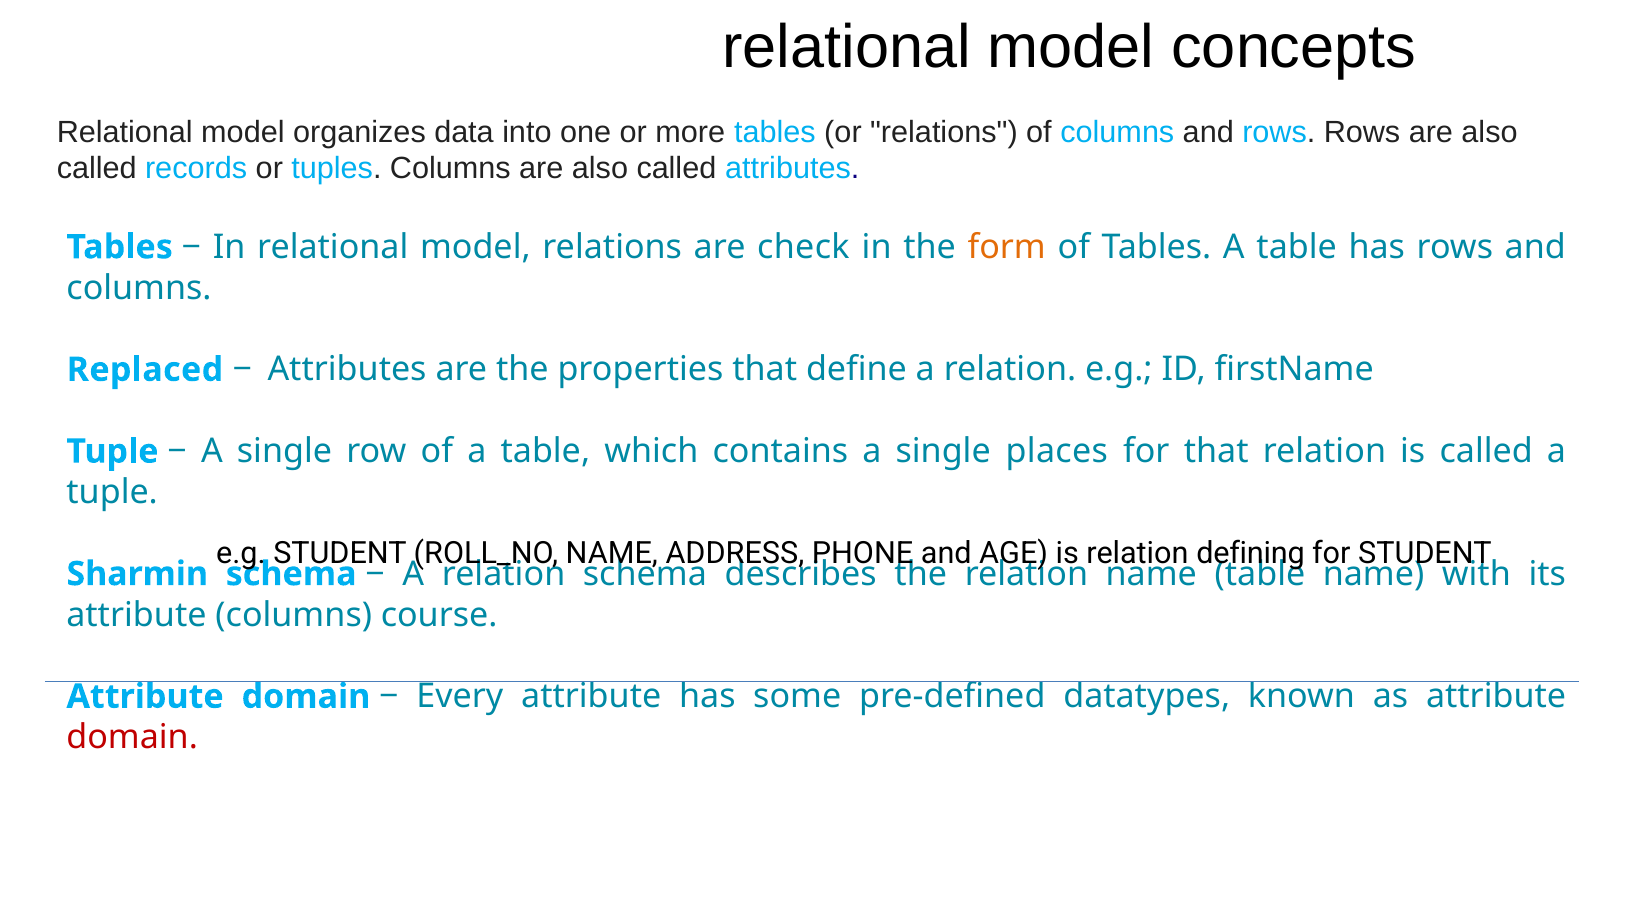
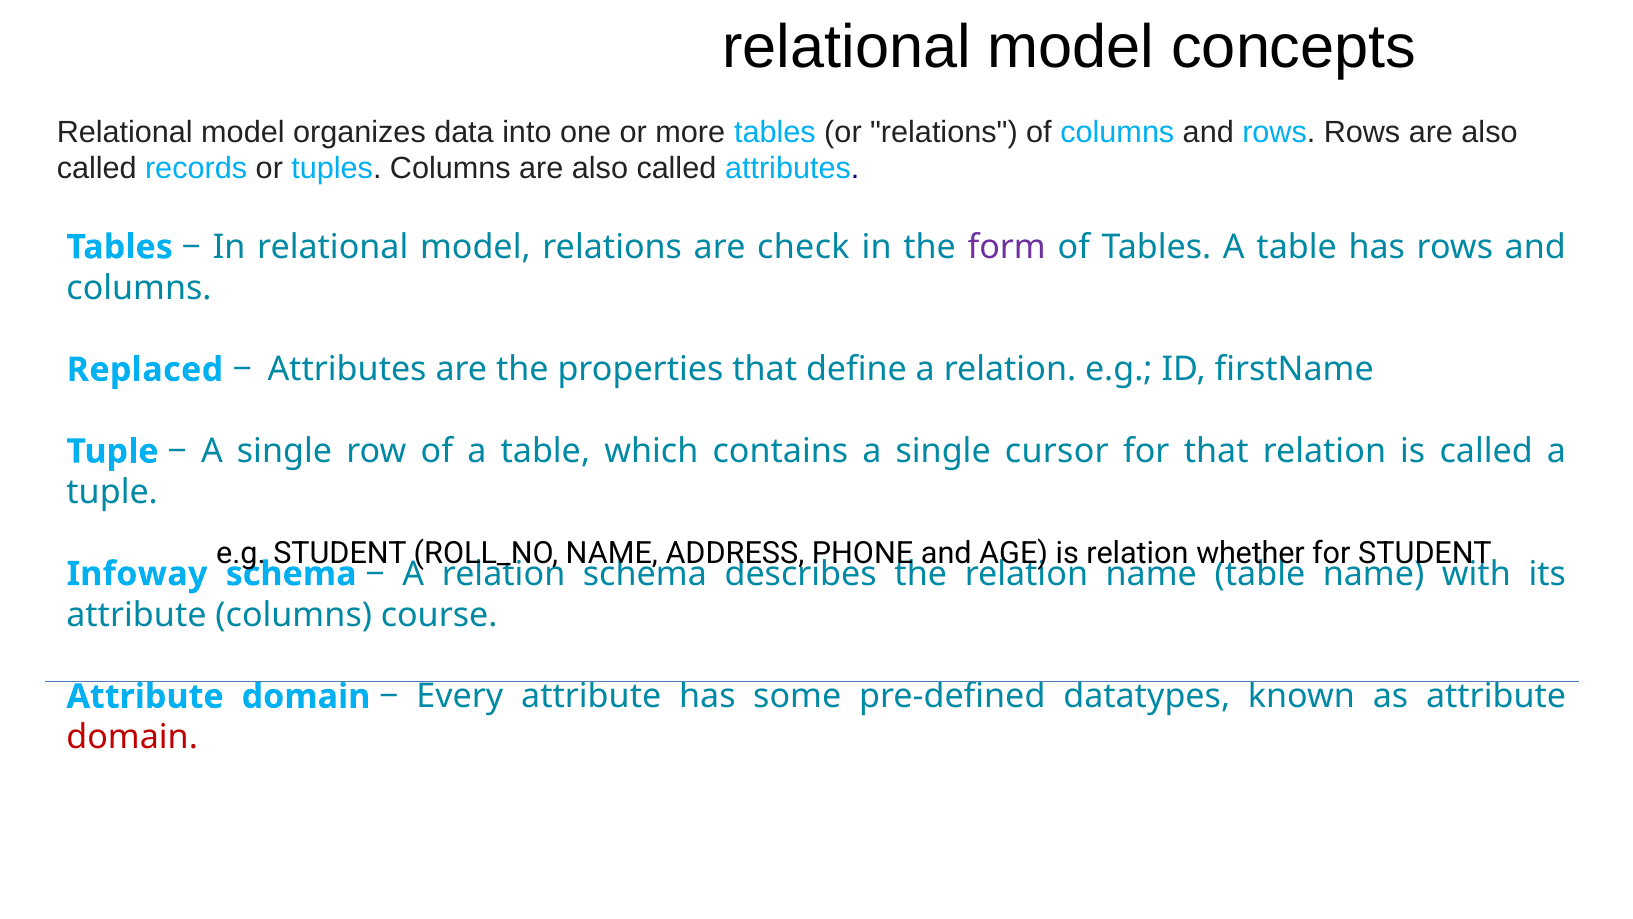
form colour: orange -> purple
places: places -> cursor
defining: defining -> whether
Sharmin: Sharmin -> Infoway
